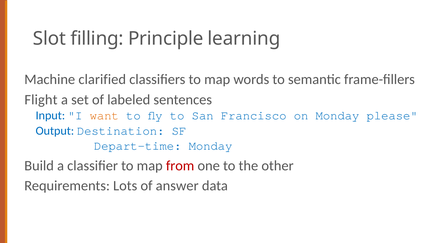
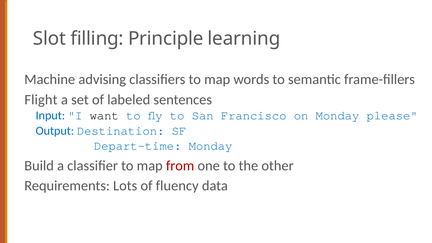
clarified: clarified -> advising
want colour: orange -> black
answer: answer -> fluency
